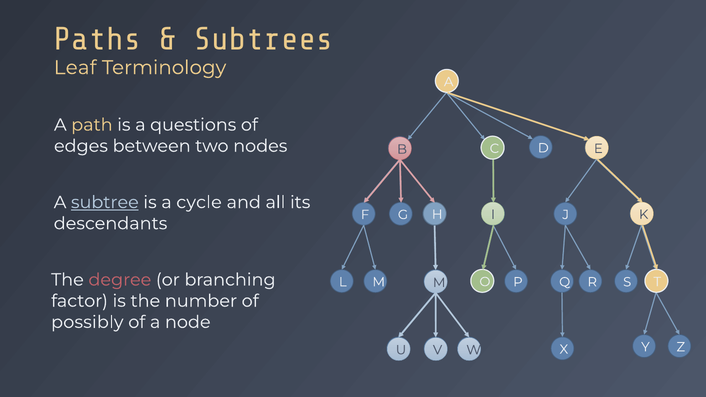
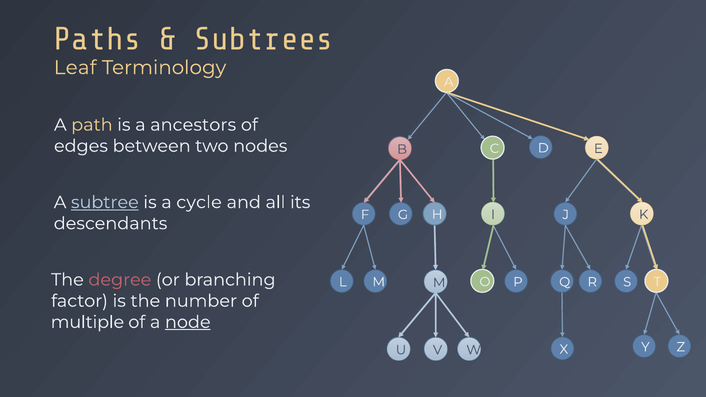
questions: questions -> ancestors
possibly: possibly -> multiple
node underline: none -> present
